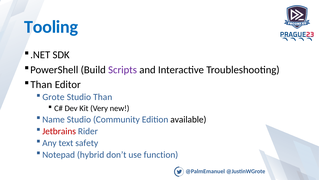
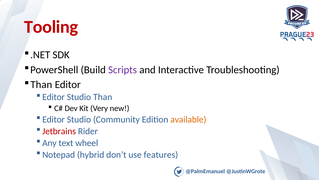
Tooling colour: blue -> red
Grote at (53, 97): Grote -> Editor
Name at (54, 119): Name -> Editor
available colour: black -> orange
safety: safety -> wheel
function: function -> features
